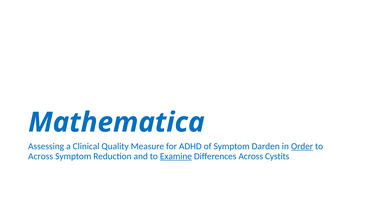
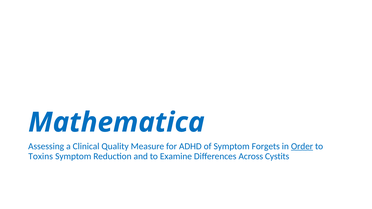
Darden: Darden -> Forgets
Across at (41, 156): Across -> Toxins
Examine underline: present -> none
